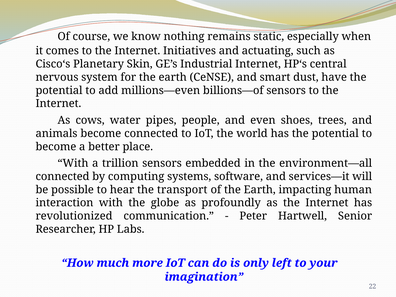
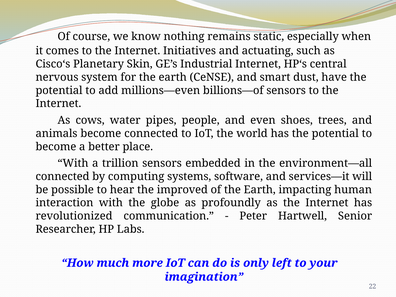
transport: transport -> improved
